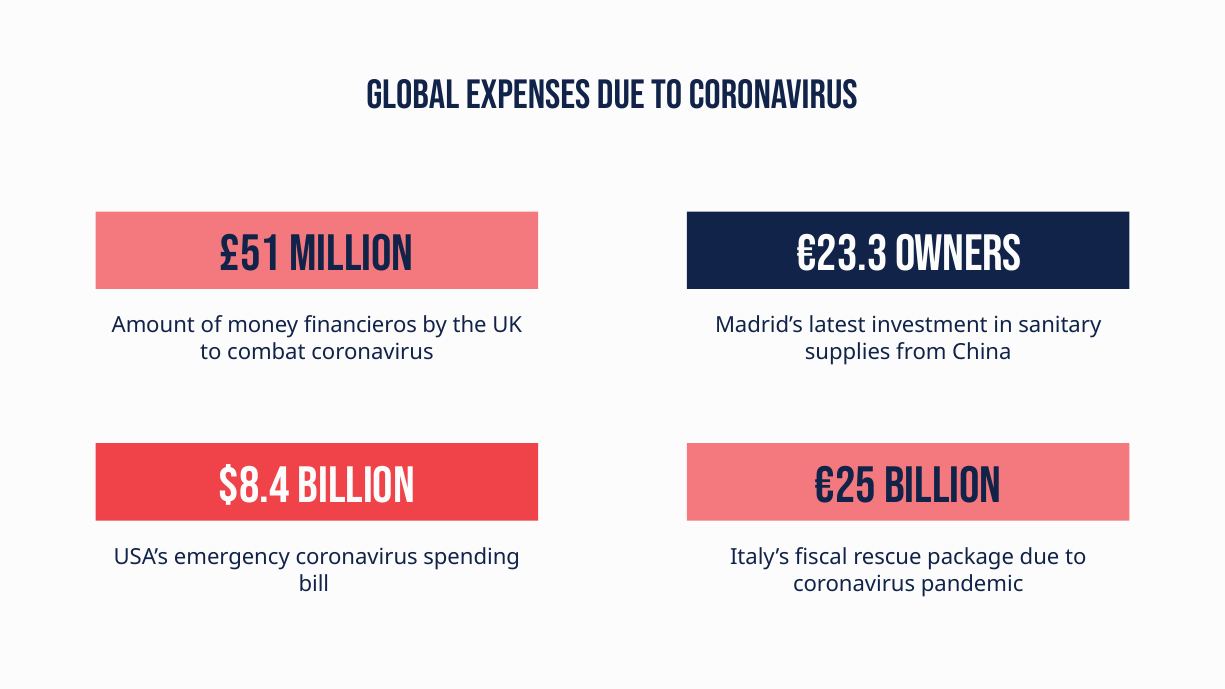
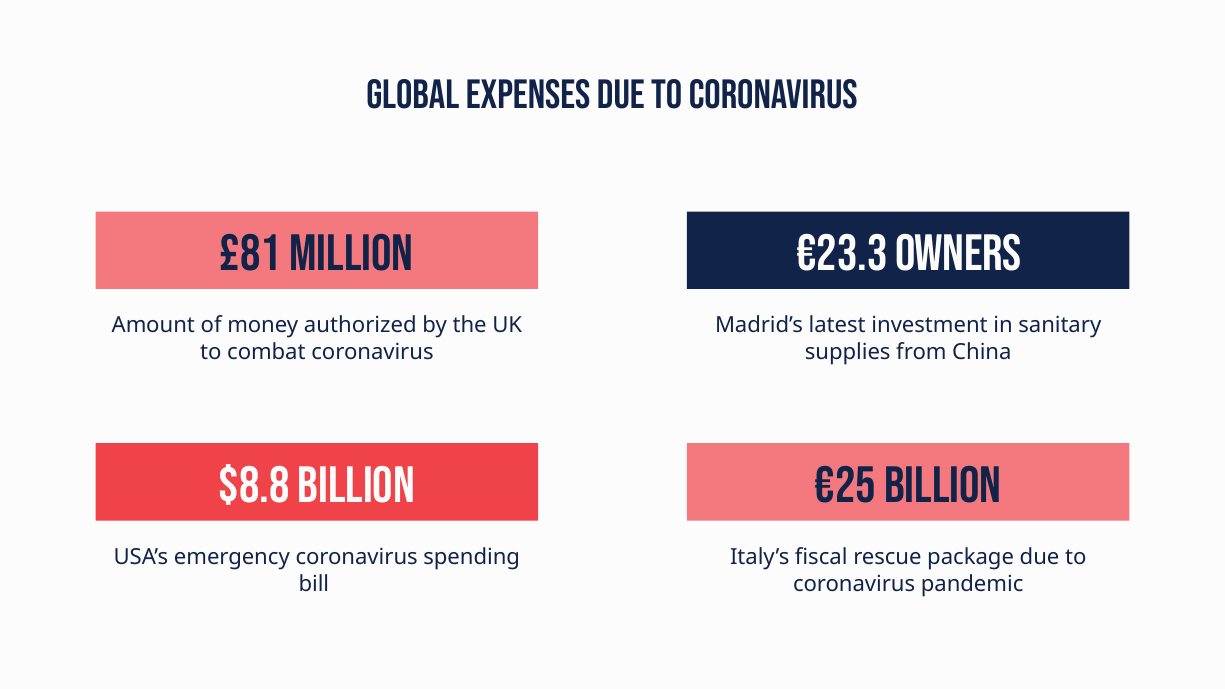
£51: £51 -> £81
financieros: financieros -> authorized
$8.4: $8.4 -> $8.8
